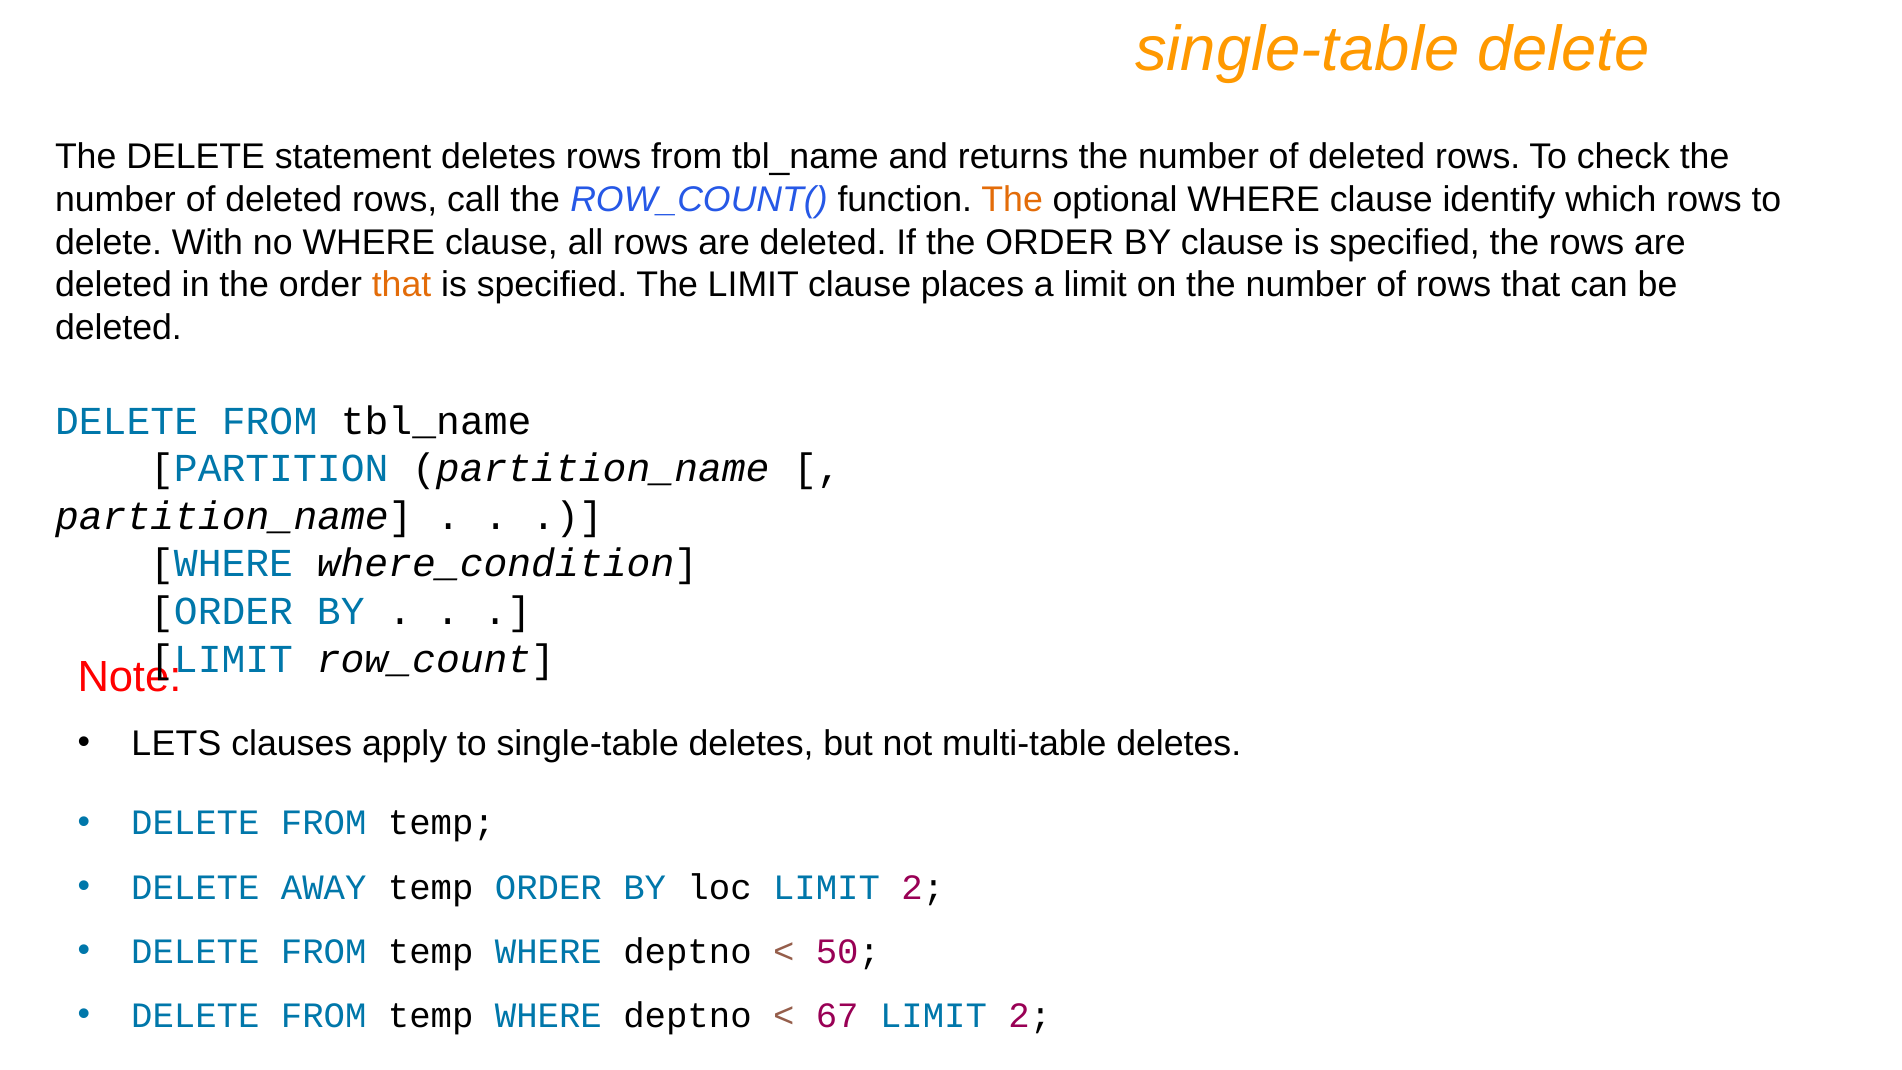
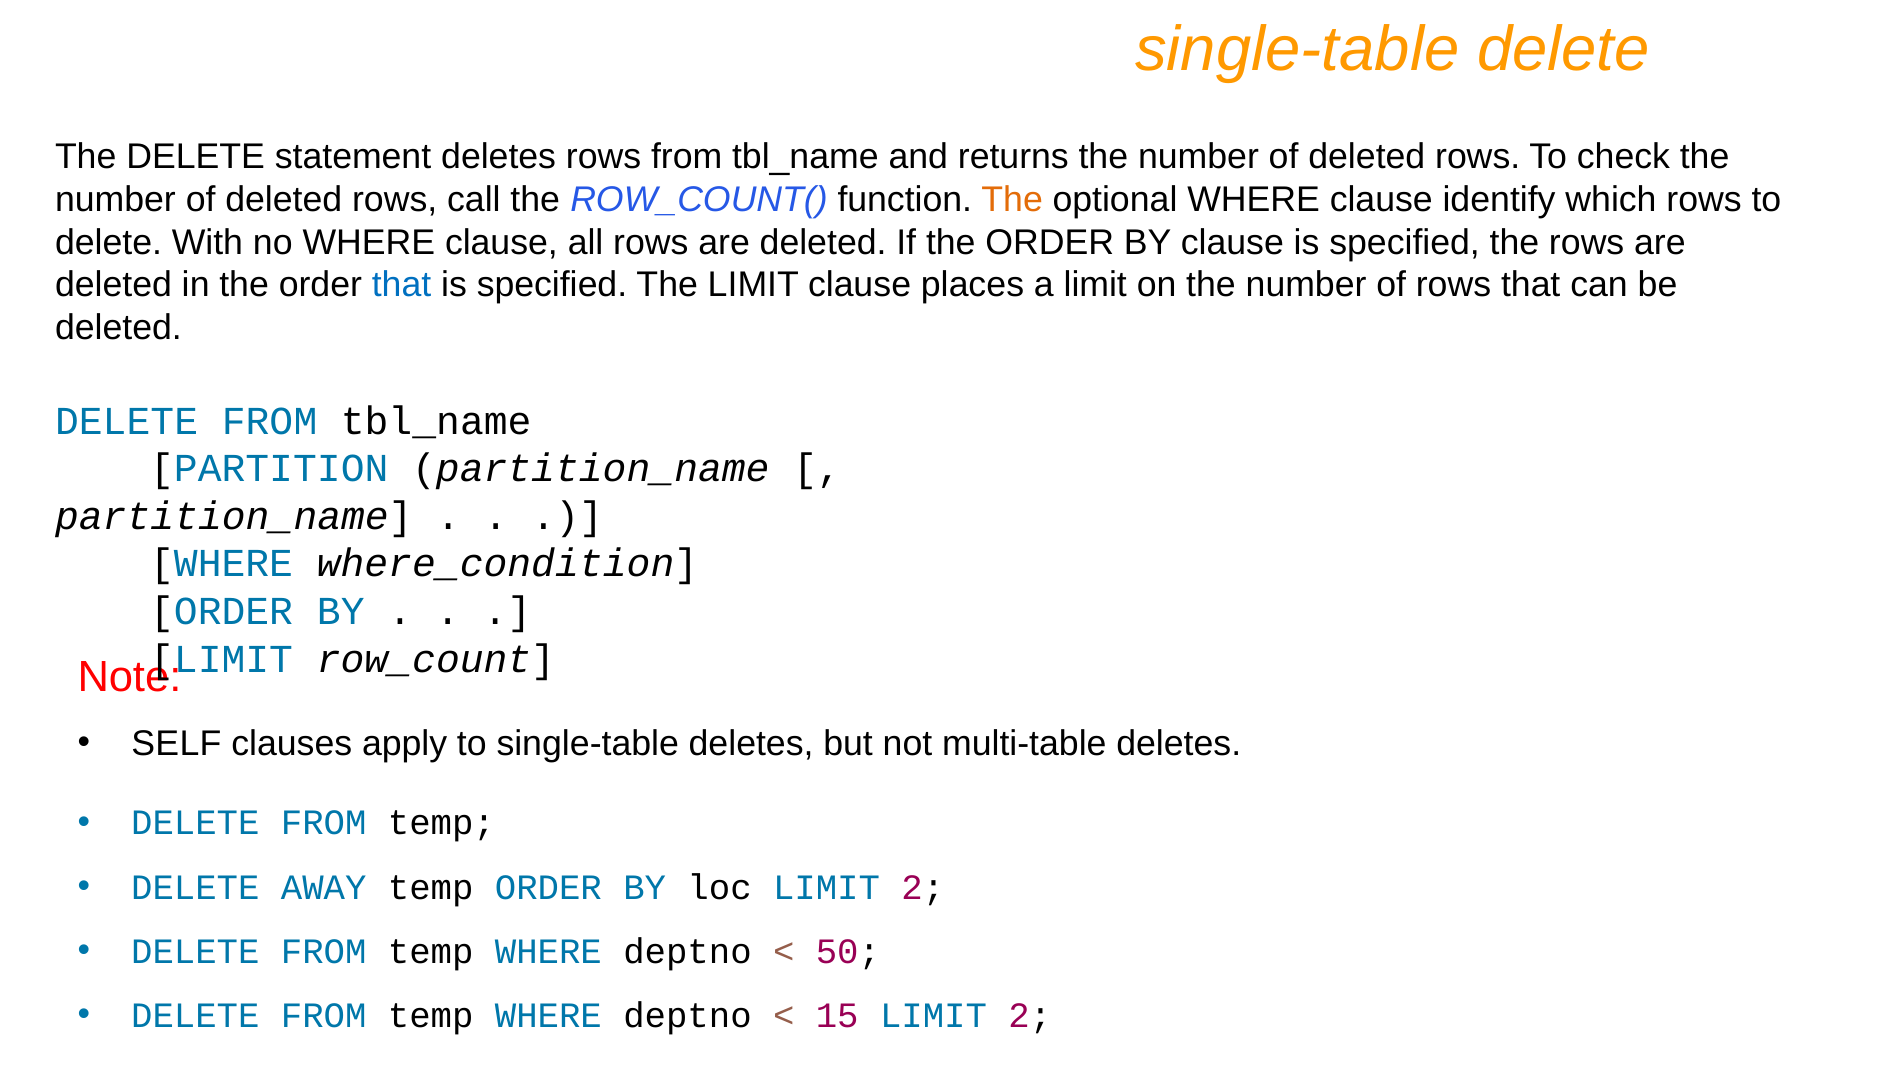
that at (402, 285) colour: orange -> blue
LETS: LETS -> SELF
67: 67 -> 15
